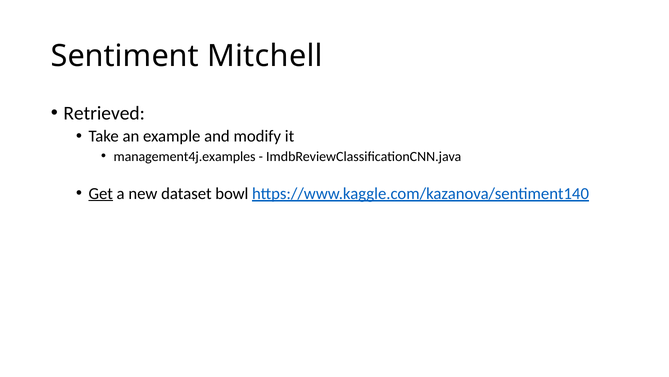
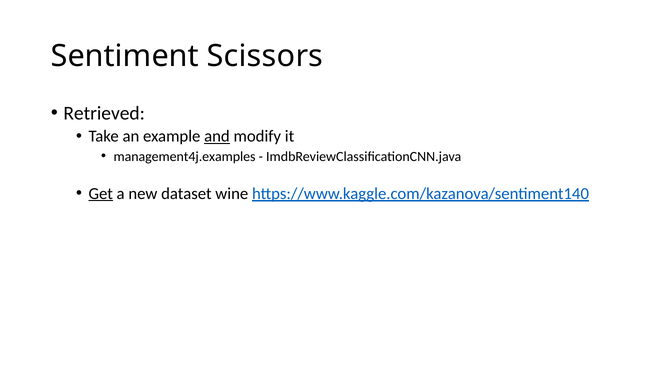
Mitchell: Mitchell -> Scissors
and underline: none -> present
bowl: bowl -> wine
